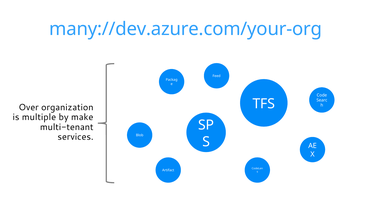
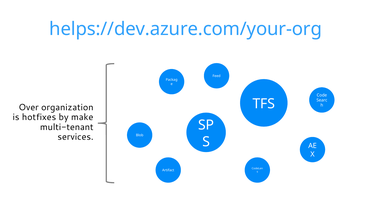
many://dev.azure.com/your-org: many://dev.azure.com/your-org -> helps://dev.azure.com/your-org
multiple: multiple -> hotfixes
